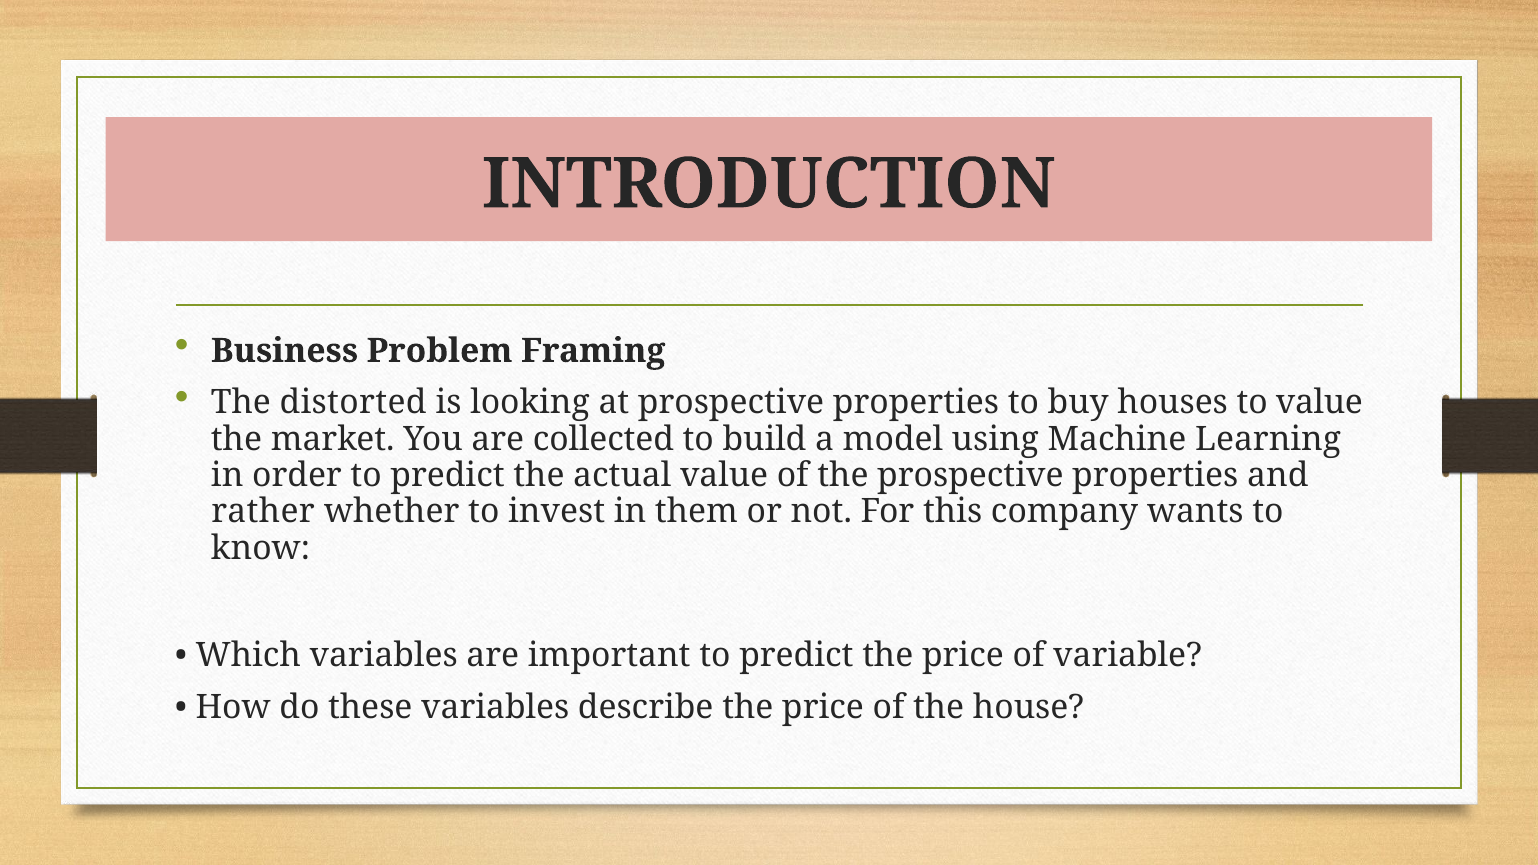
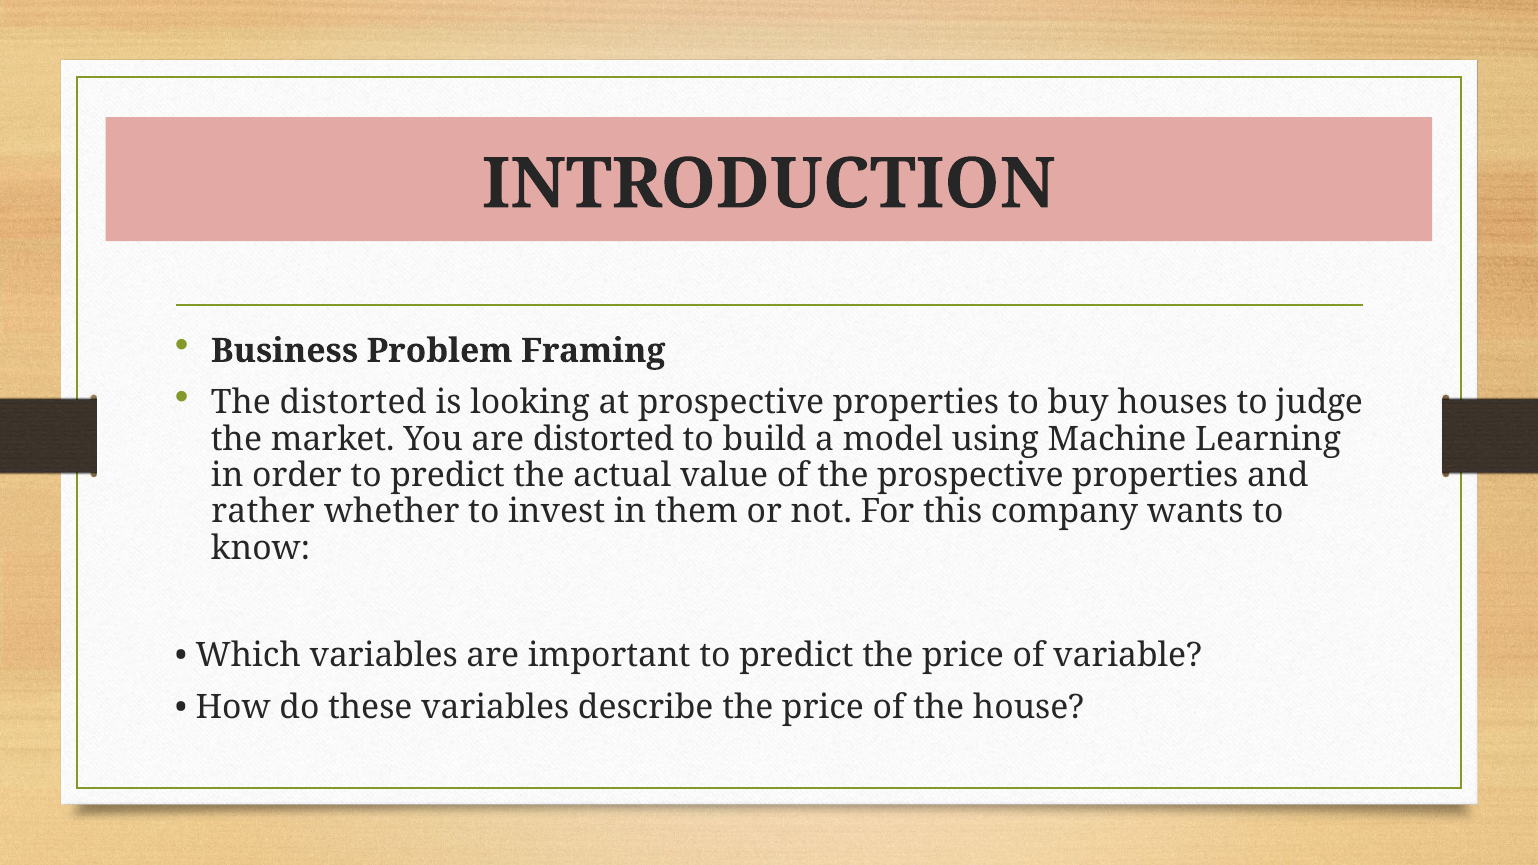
to value: value -> judge
are collected: collected -> distorted
